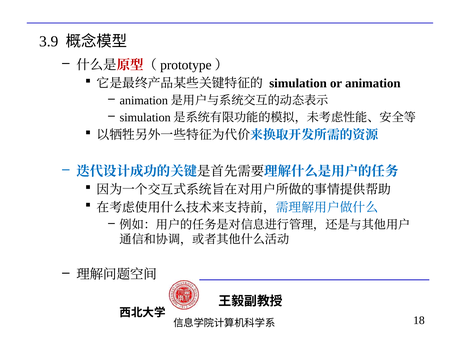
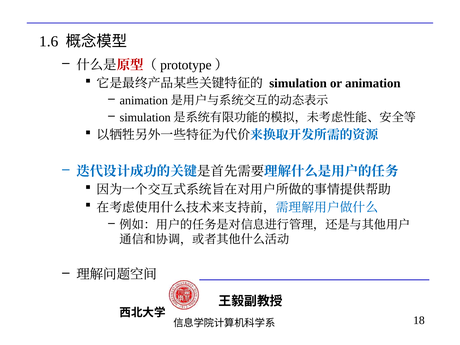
3.9: 3.9 -> 1.6
